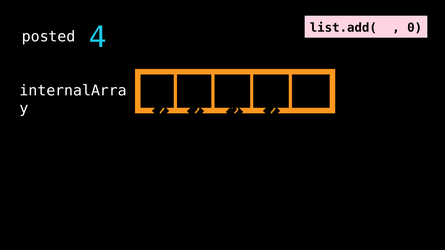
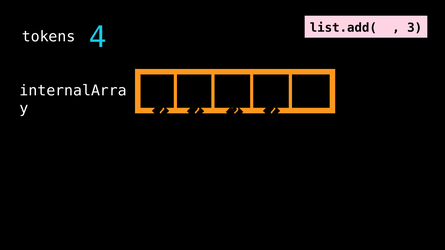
posted: posted -> tokens
0: 0 -> 3
